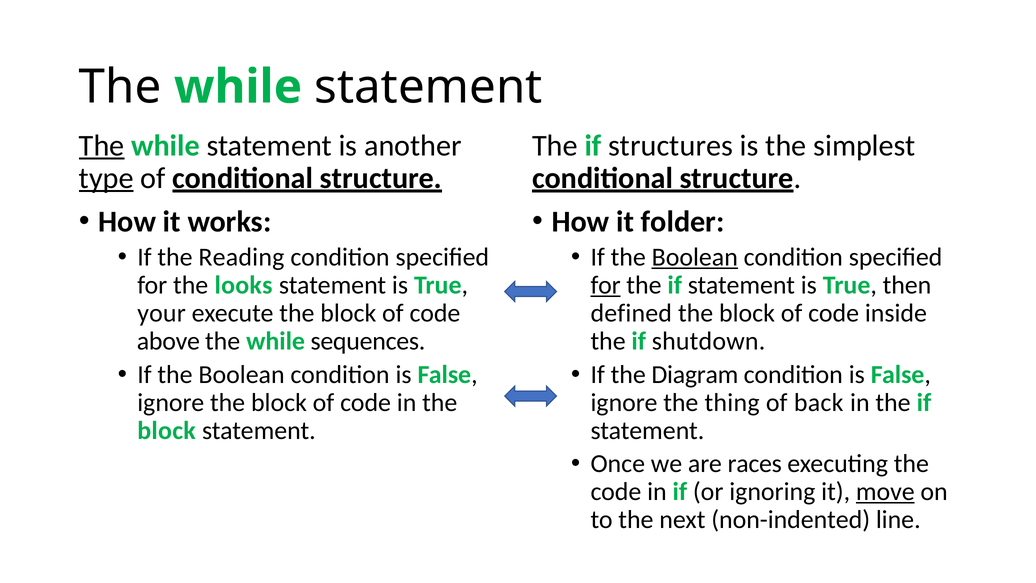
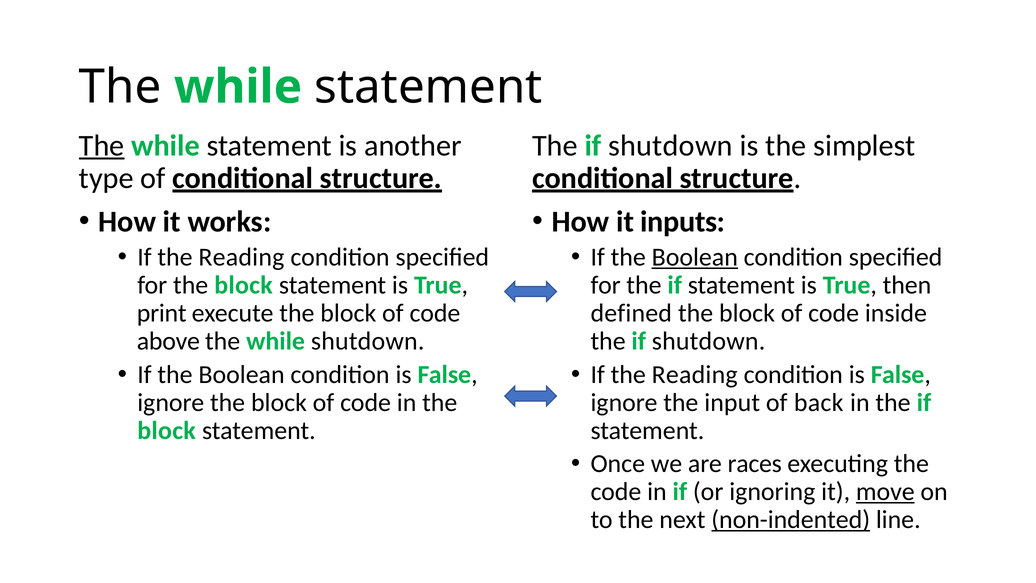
structures at (671, 145): structures -> shutdown
type underline: present -> none
folder: folder -> inputs
for the looks: looks -> block
for at (606, 285) underline: present -> none
your: your -> print
while sequences: sequences -> shutdown
Diagram at (695, 374): Diagram -> Reading
thing: thing -> input
non-indented underline: none -> present
